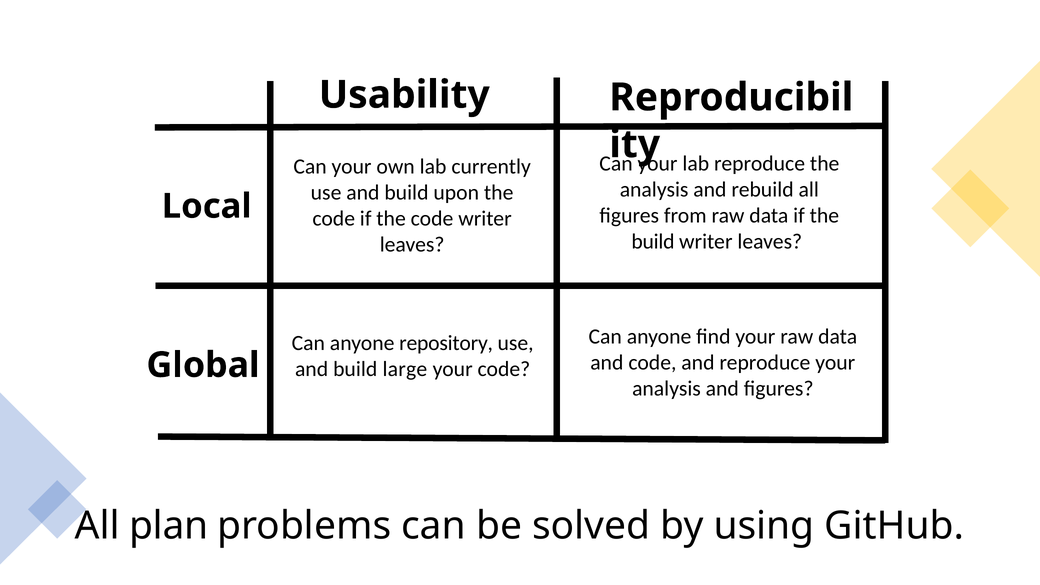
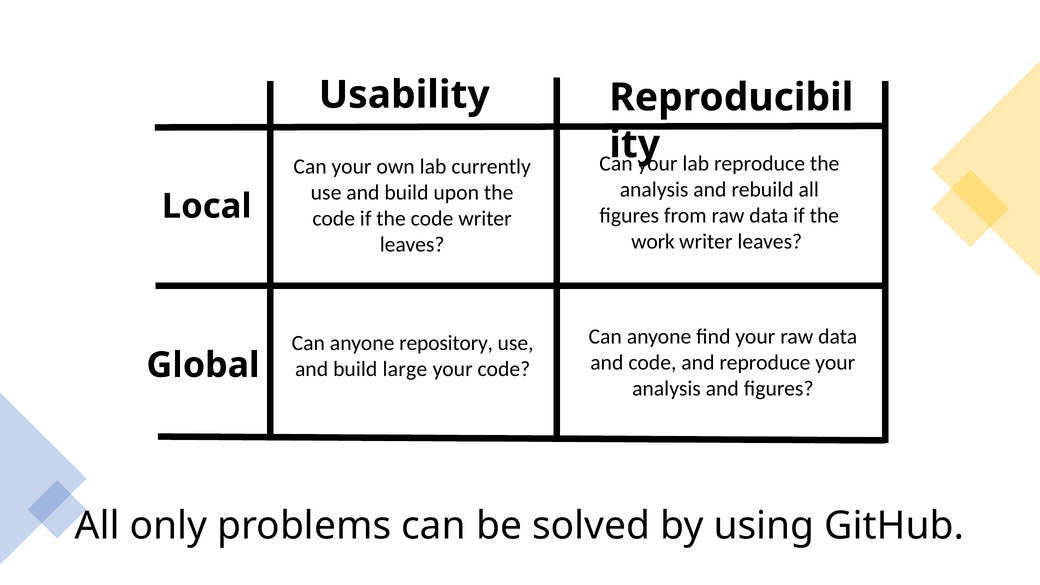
build at (653, 242): build -> work
plan: plan -> only
